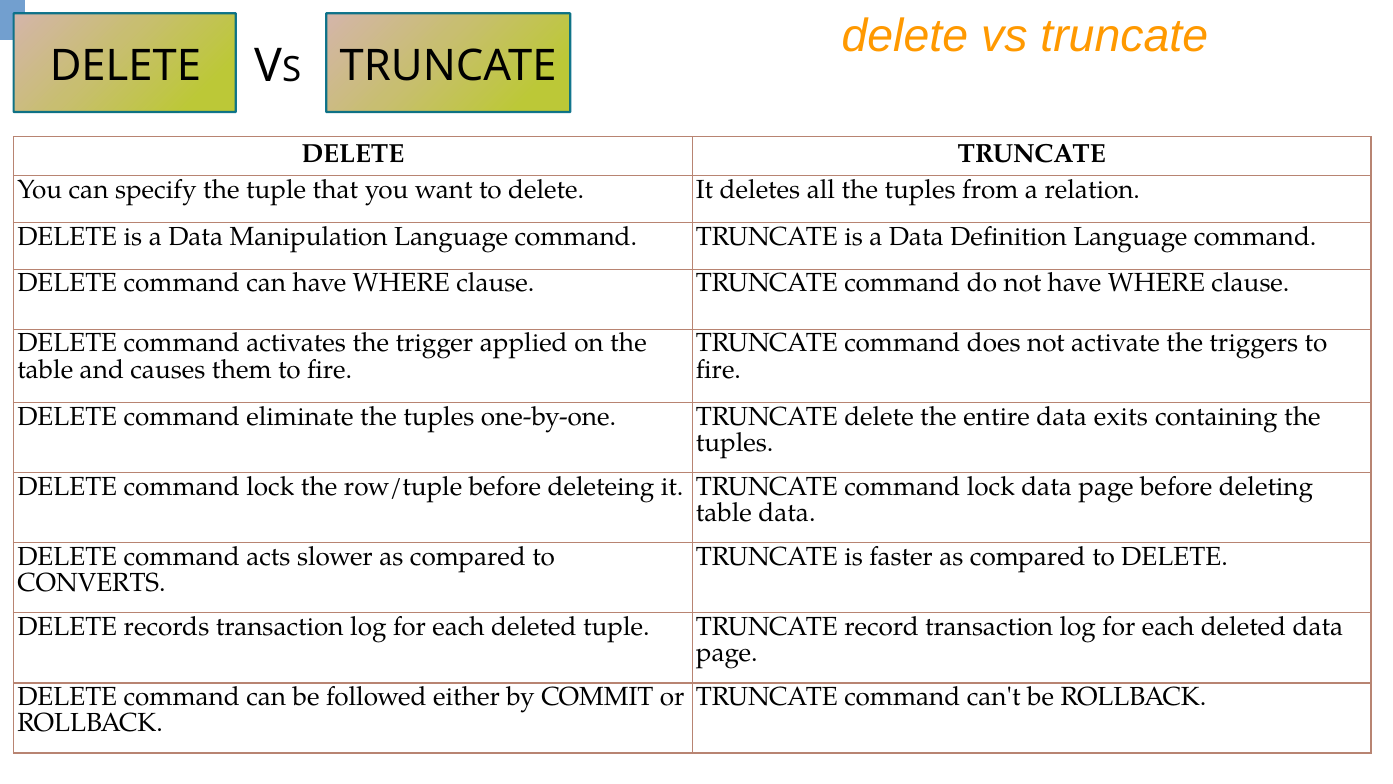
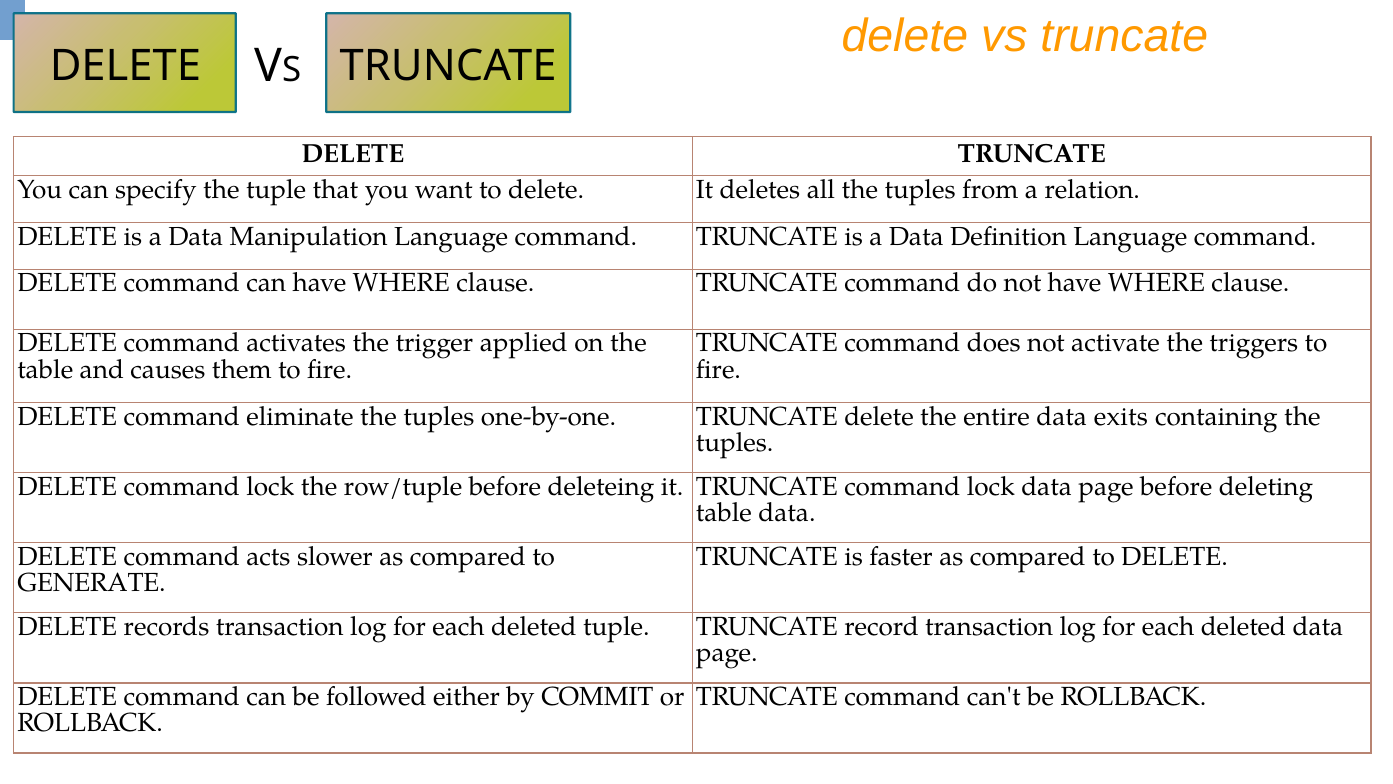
CONVERTS: CONVERTS -> GENERATE
